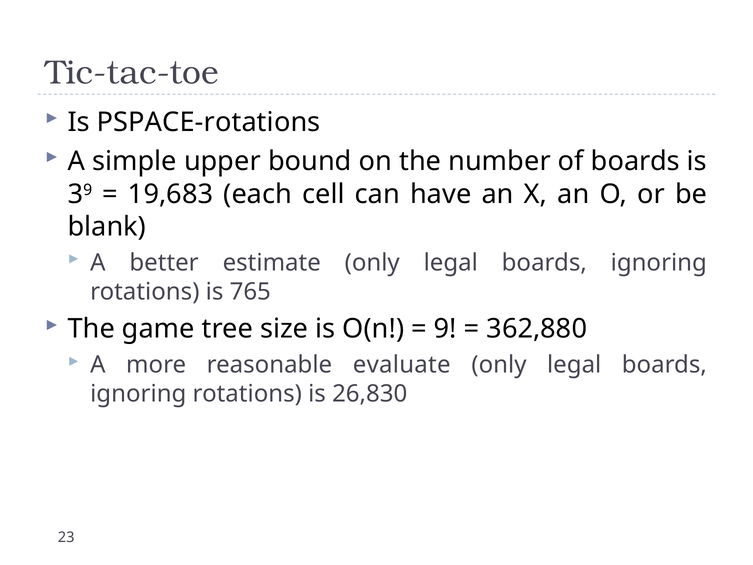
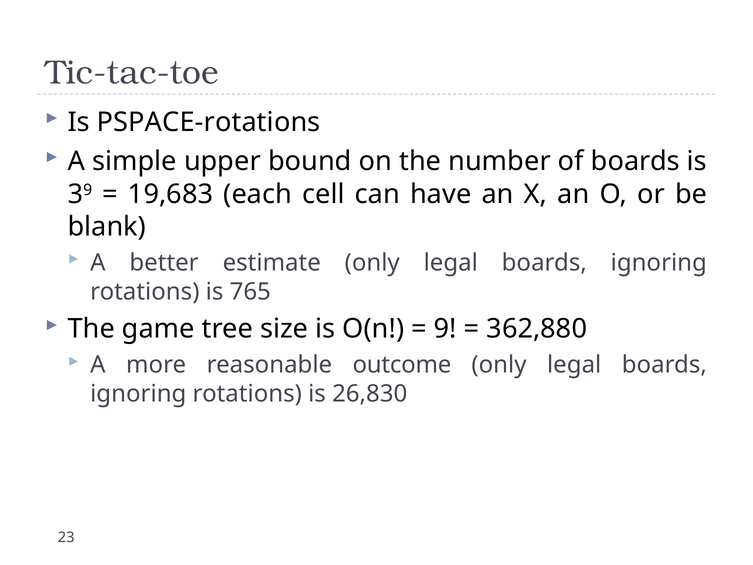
evaluate: evaluate -> outcome
